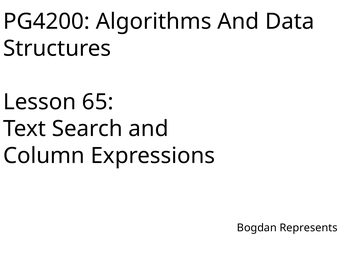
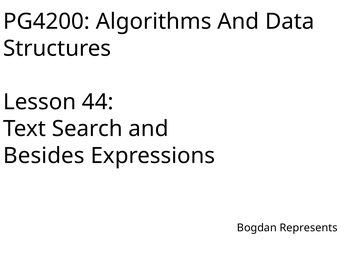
65: 65 -> 44
Column: Column -> Besides
